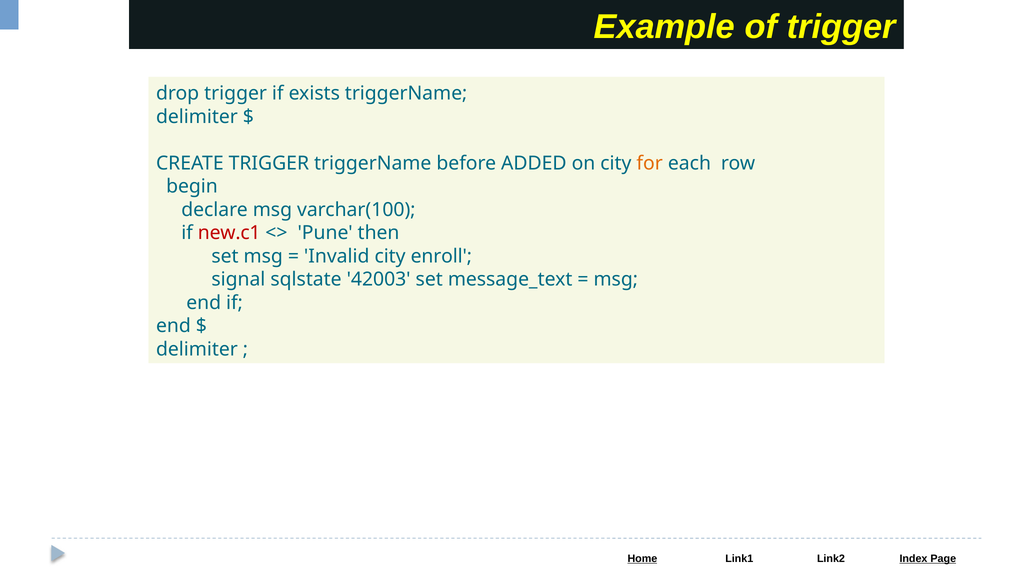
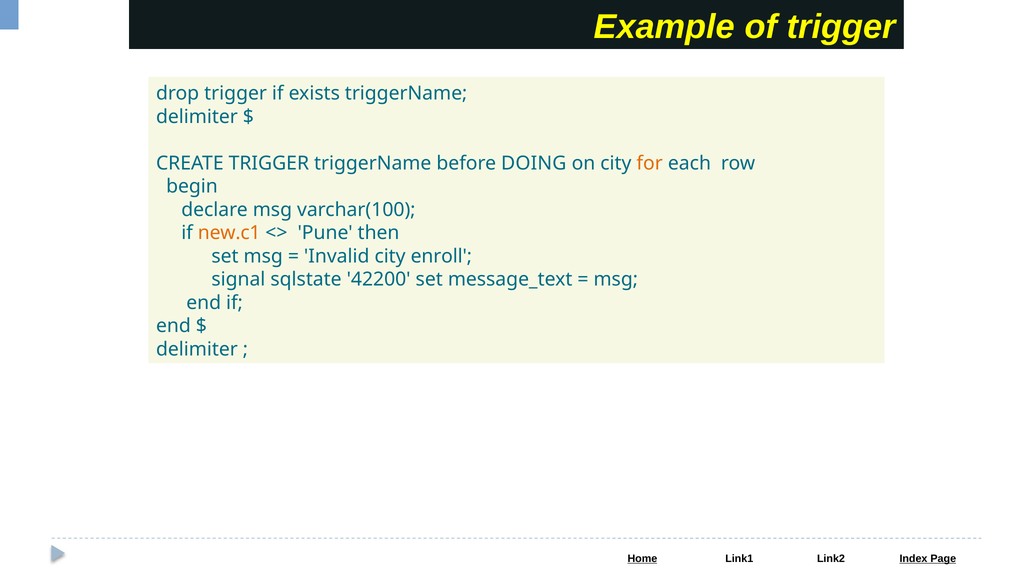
ADDED: ADDED -> DOING
new.c1 colour: red -> orange
42003: 42003 -> 42200
